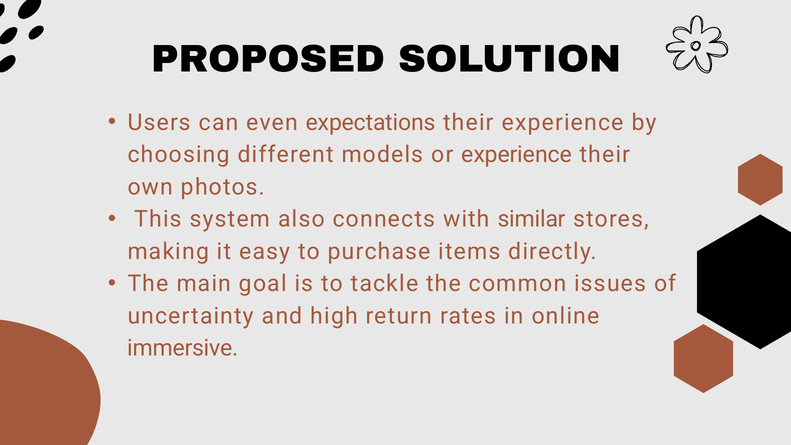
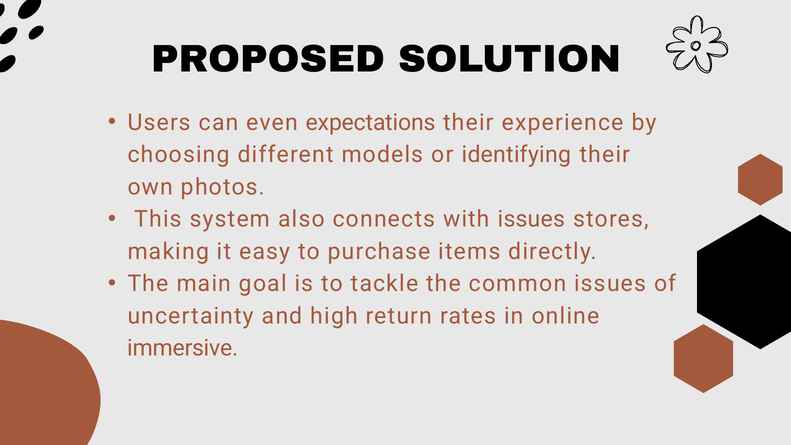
or experience: experience -> identifying
with similar: similar -> issues
